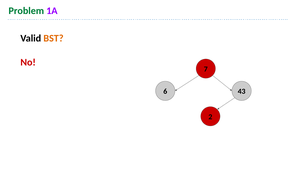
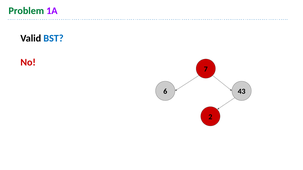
BST colour: orange -> blue
